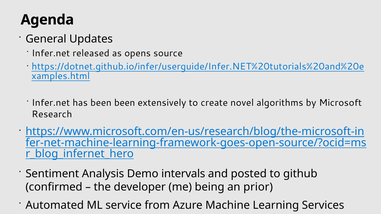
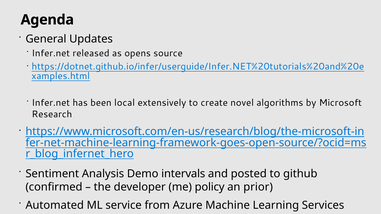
been been: been -> local
being: being -> policy
